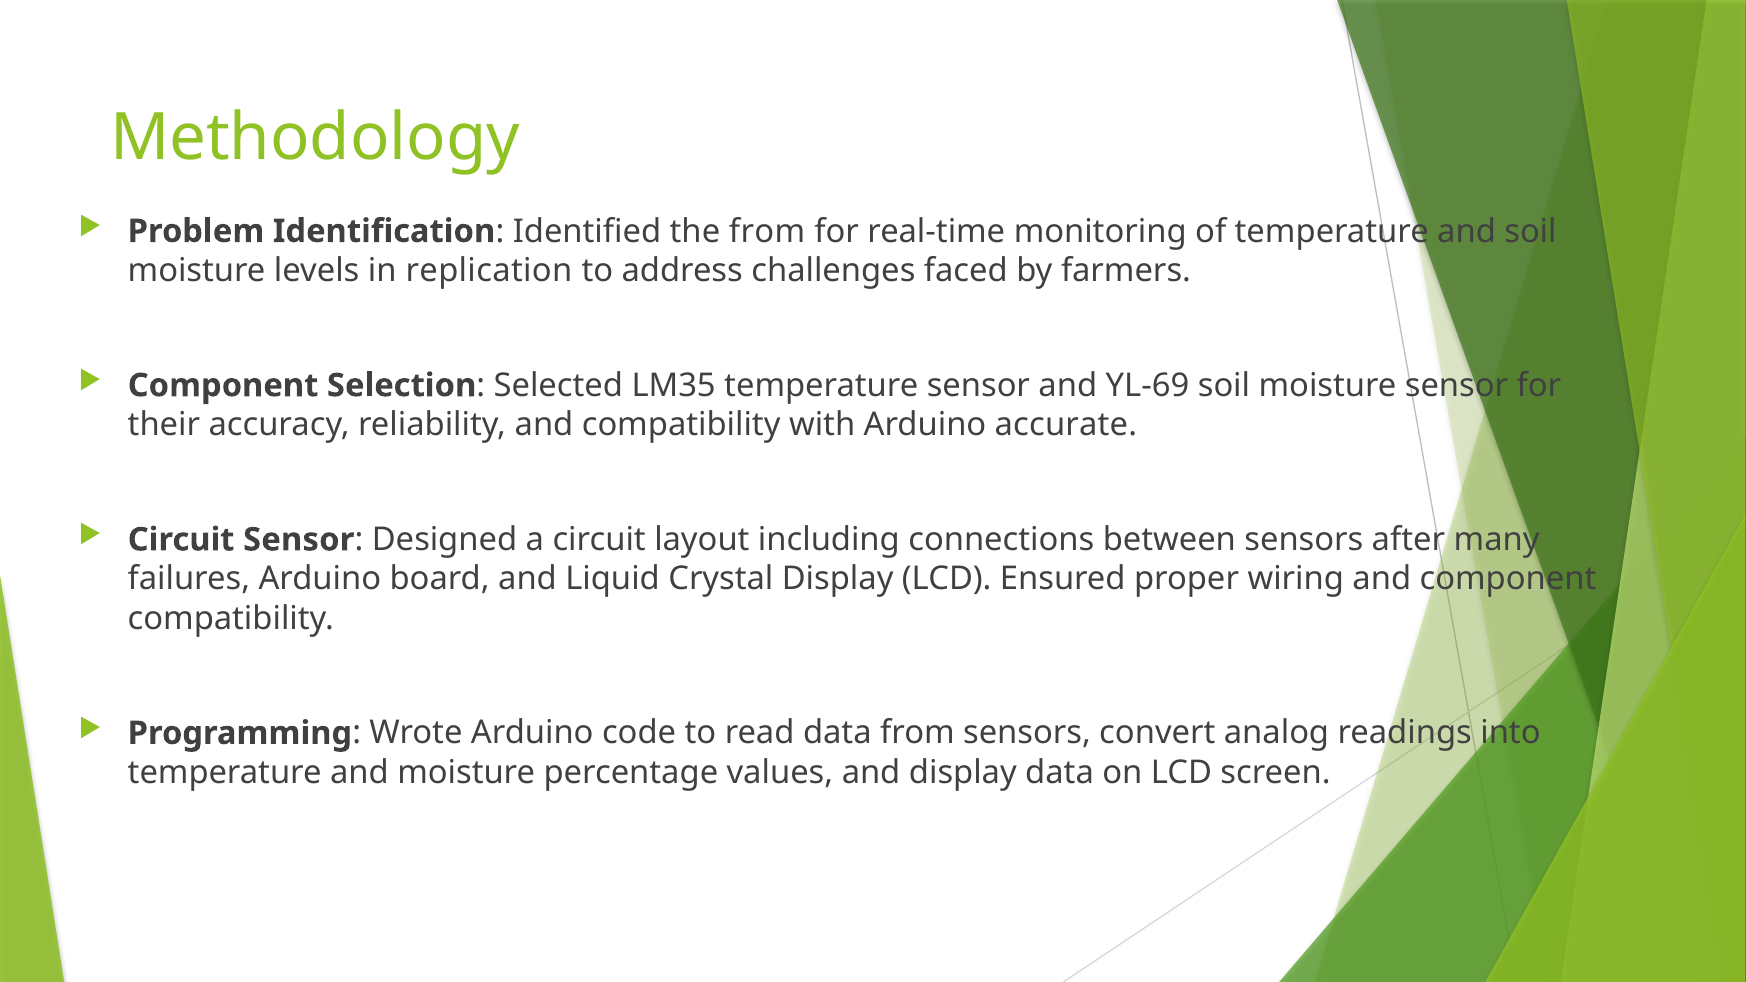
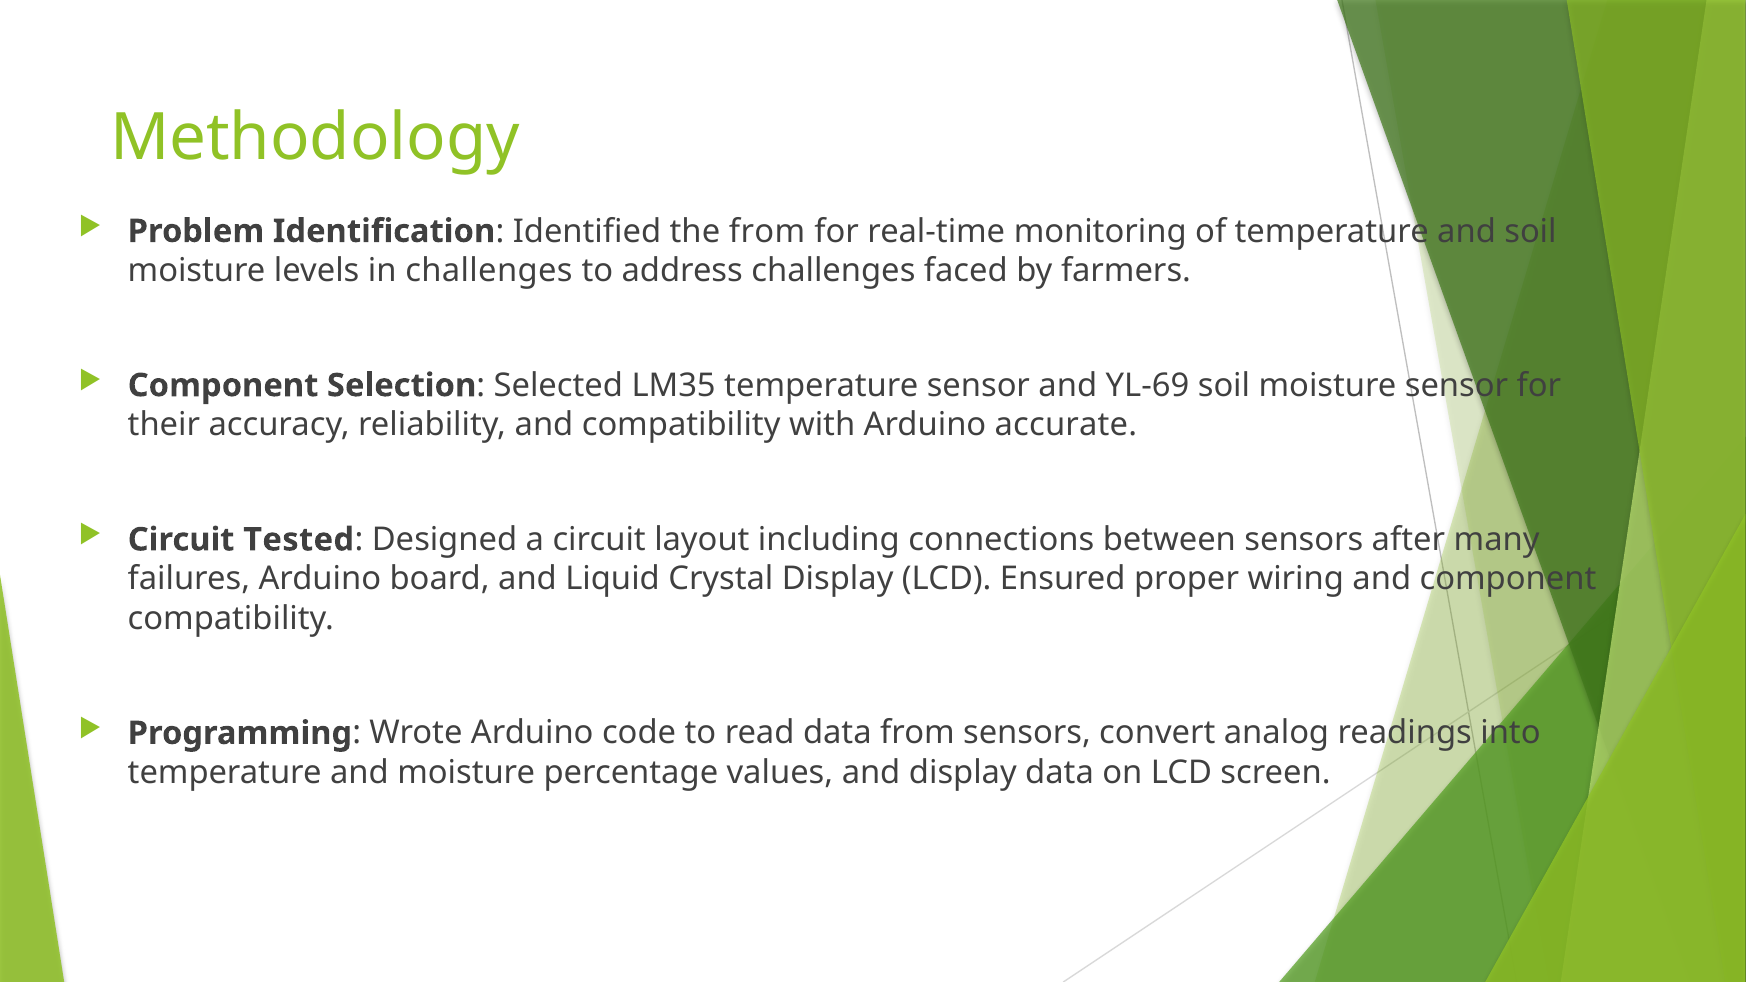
in replication: replication -> challenges
Circuit Sensor: Sensor -> Tested
